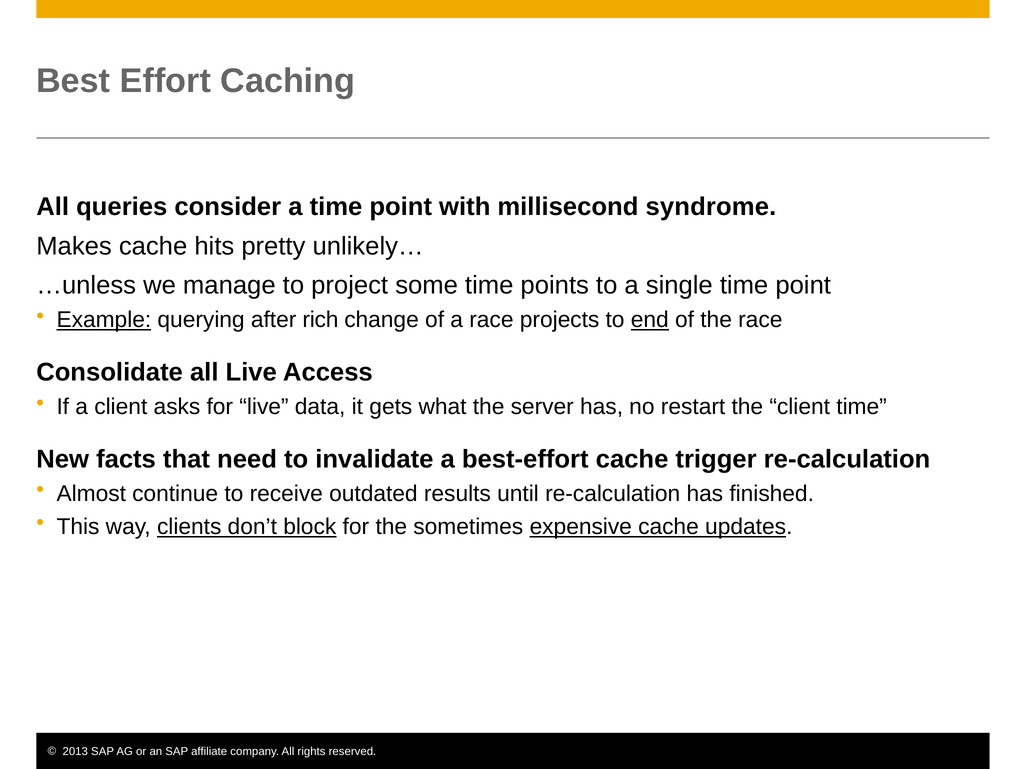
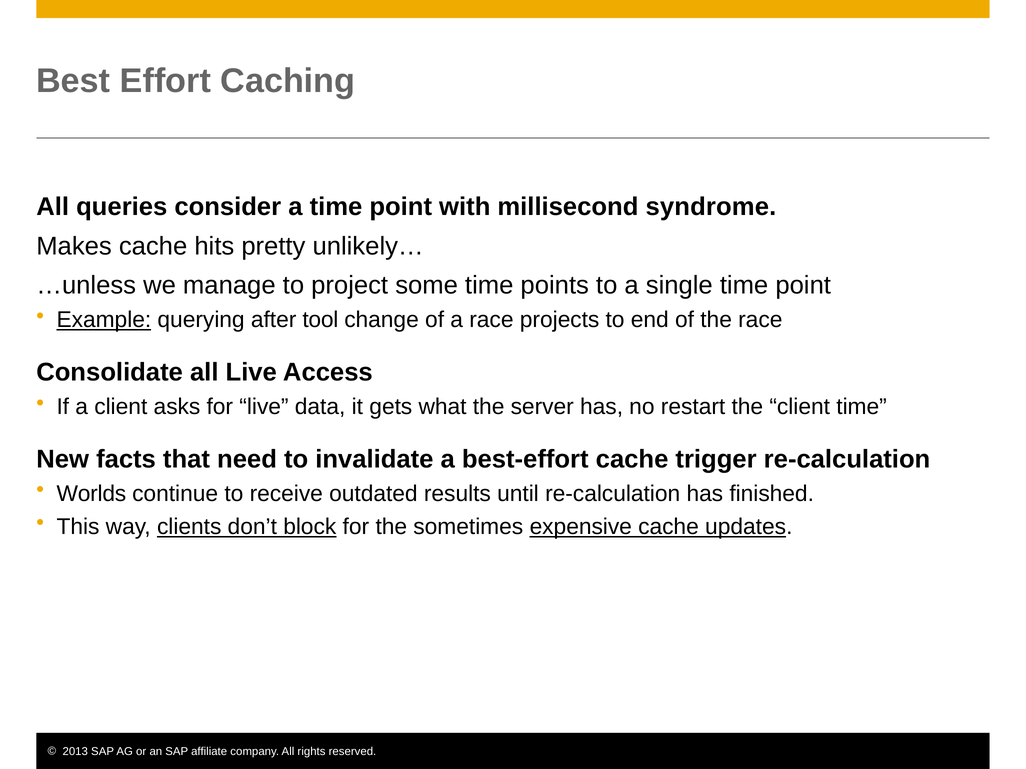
rich: rich -> tool
end underline: present -> none
Almost: Almost -> Worlds
